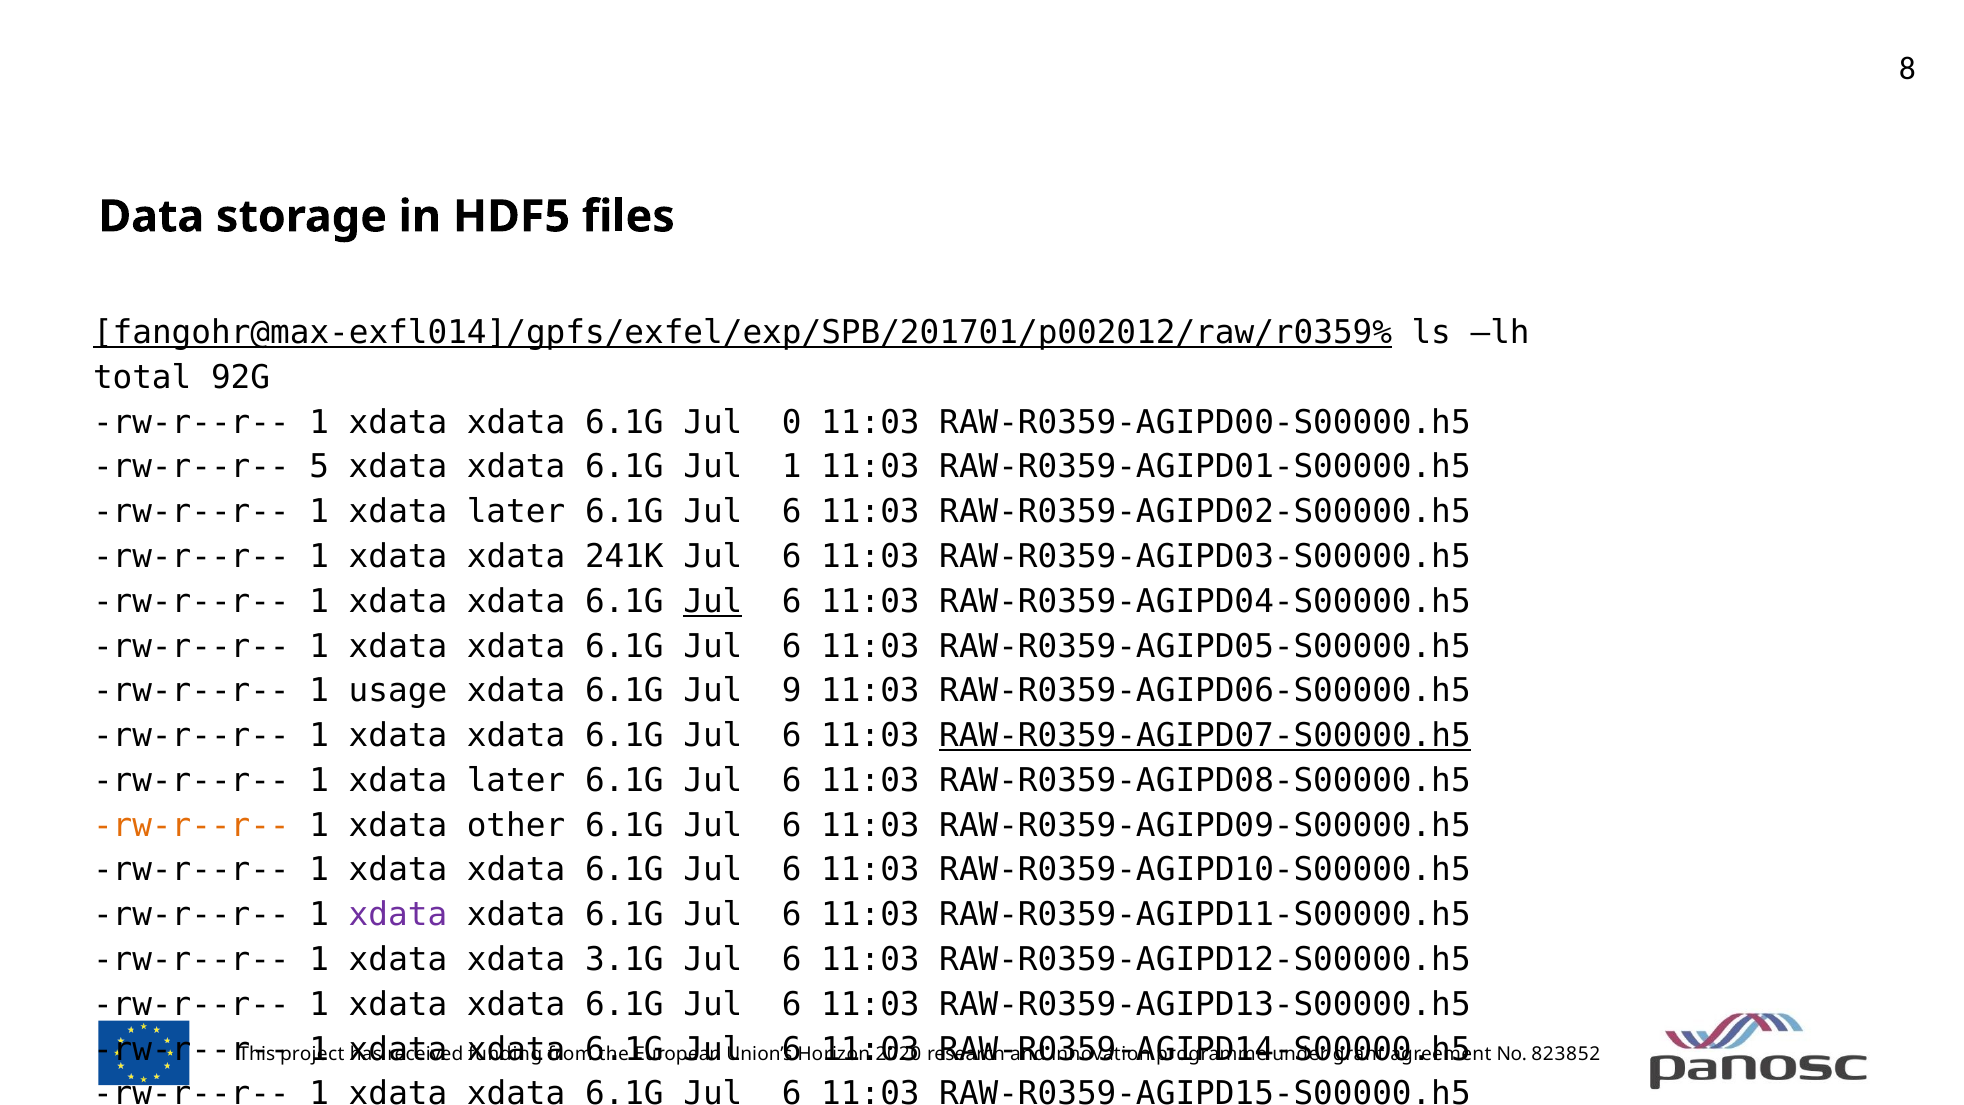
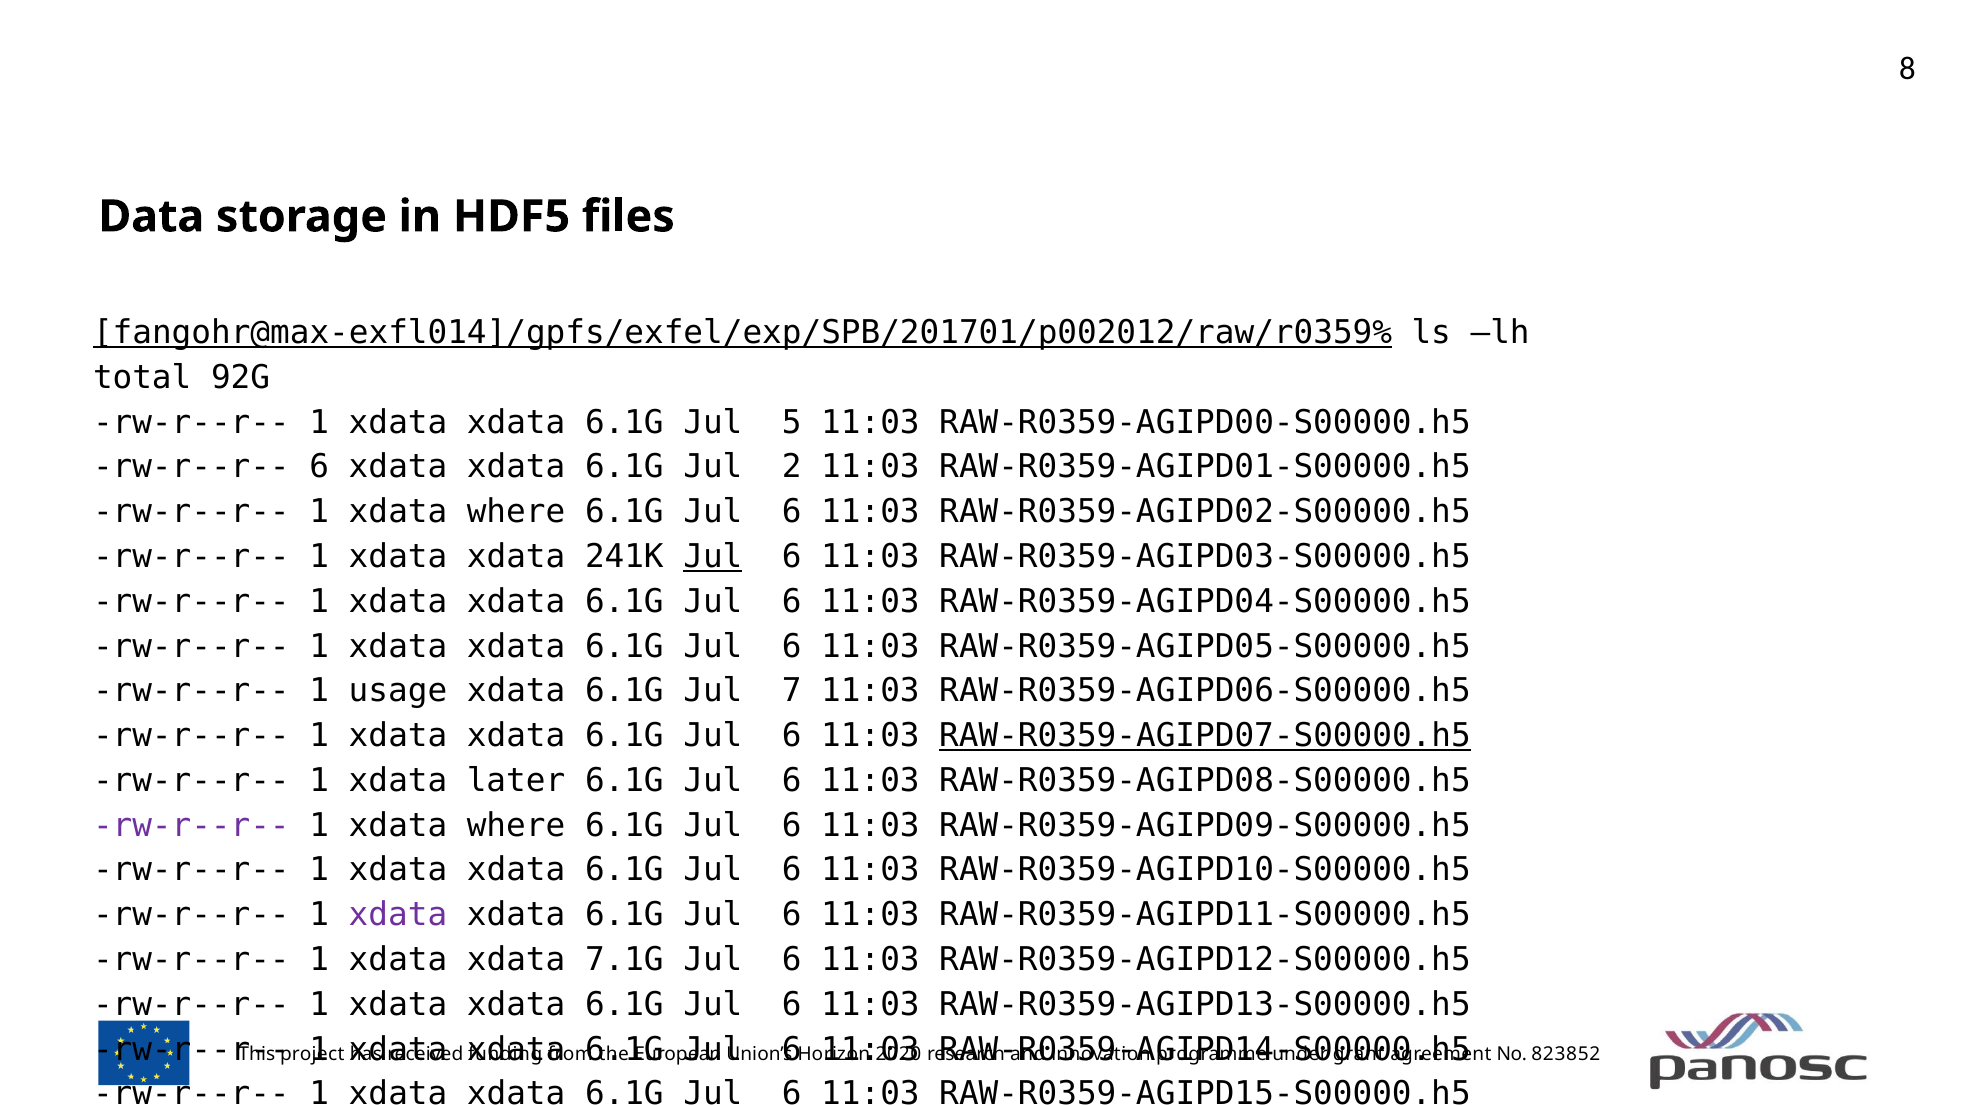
0: 0 -> 5
rw-r--r-- 5: 5 -> 6
Jul 1: 1 -> 2
later at (516, 512): later -> where
Jul at (713, 557) underline: none -> present
Jul at (713, 601) underline: present -> none
9: 9 -> 7
rw-r--r-- at (191, 825) colour: orange -> purple
other at (516, 825): other -> where
3.1G: 3.1G -> 7.1G
